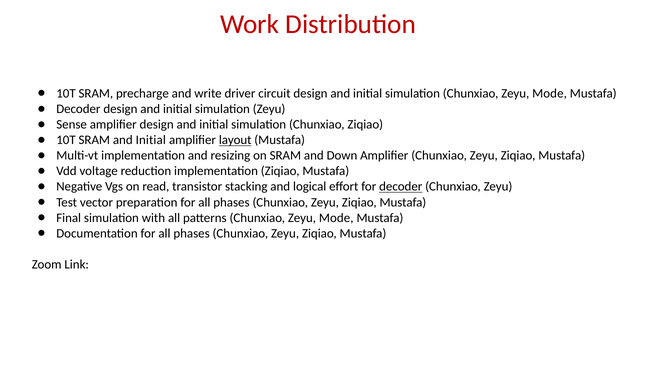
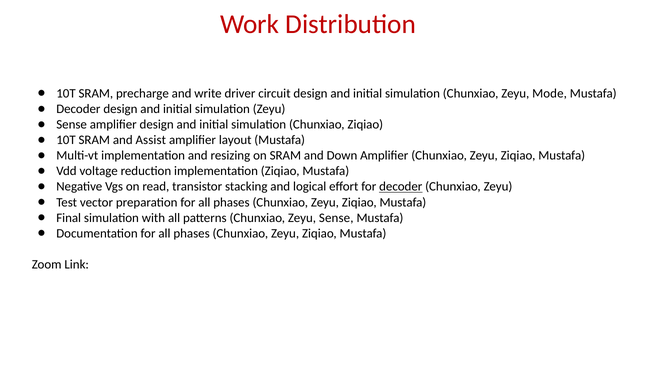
SRAM and Initial: Initial -> Assist
layout underline: present -> none
patterns Chunxiao Zeyu Mode: Mode -> Sense
